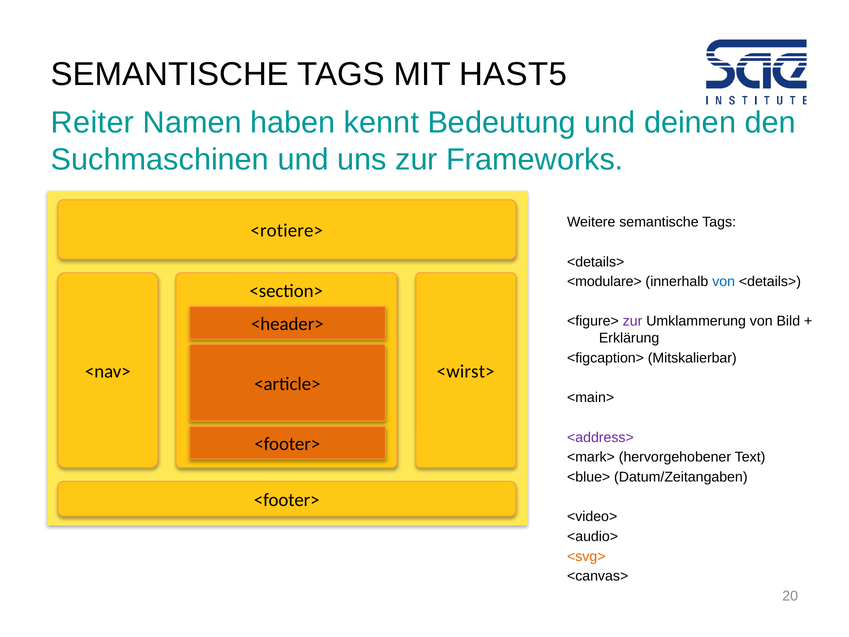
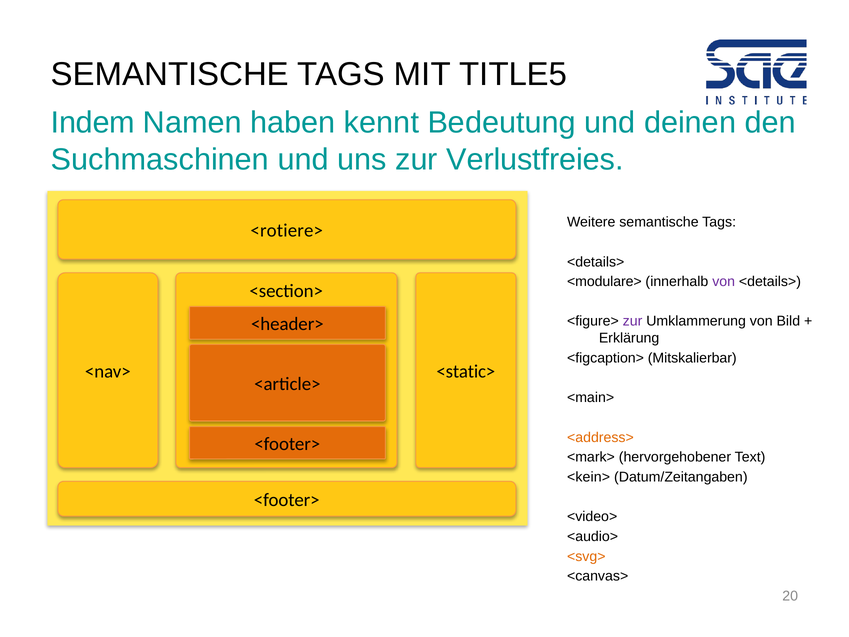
HAST5: HAST5 -> TITLE5
Reiter: Reiter -> Indem
Frameworks: Frameworks -> Verlustfreies
von at (724, 282) colour: blue -> purple
<wirst>: <wirst> -> <static>
<address> colour: purple -> orange
<blue>: <blue> -> <kein>
